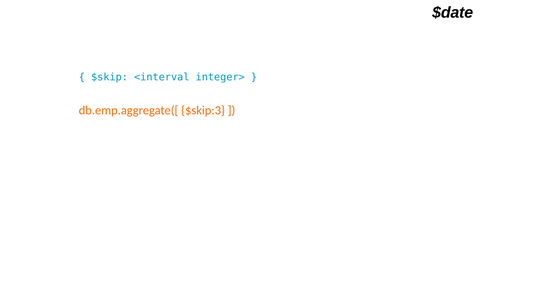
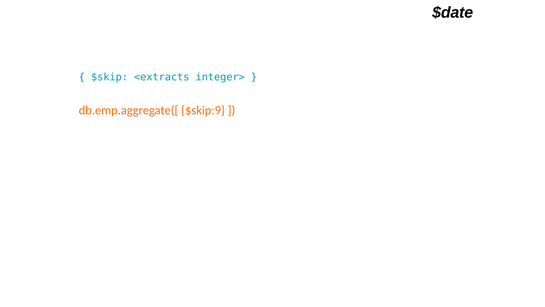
<interval: <interval -> <extracts
$skip:3: $skip:3 -> $skip:9
